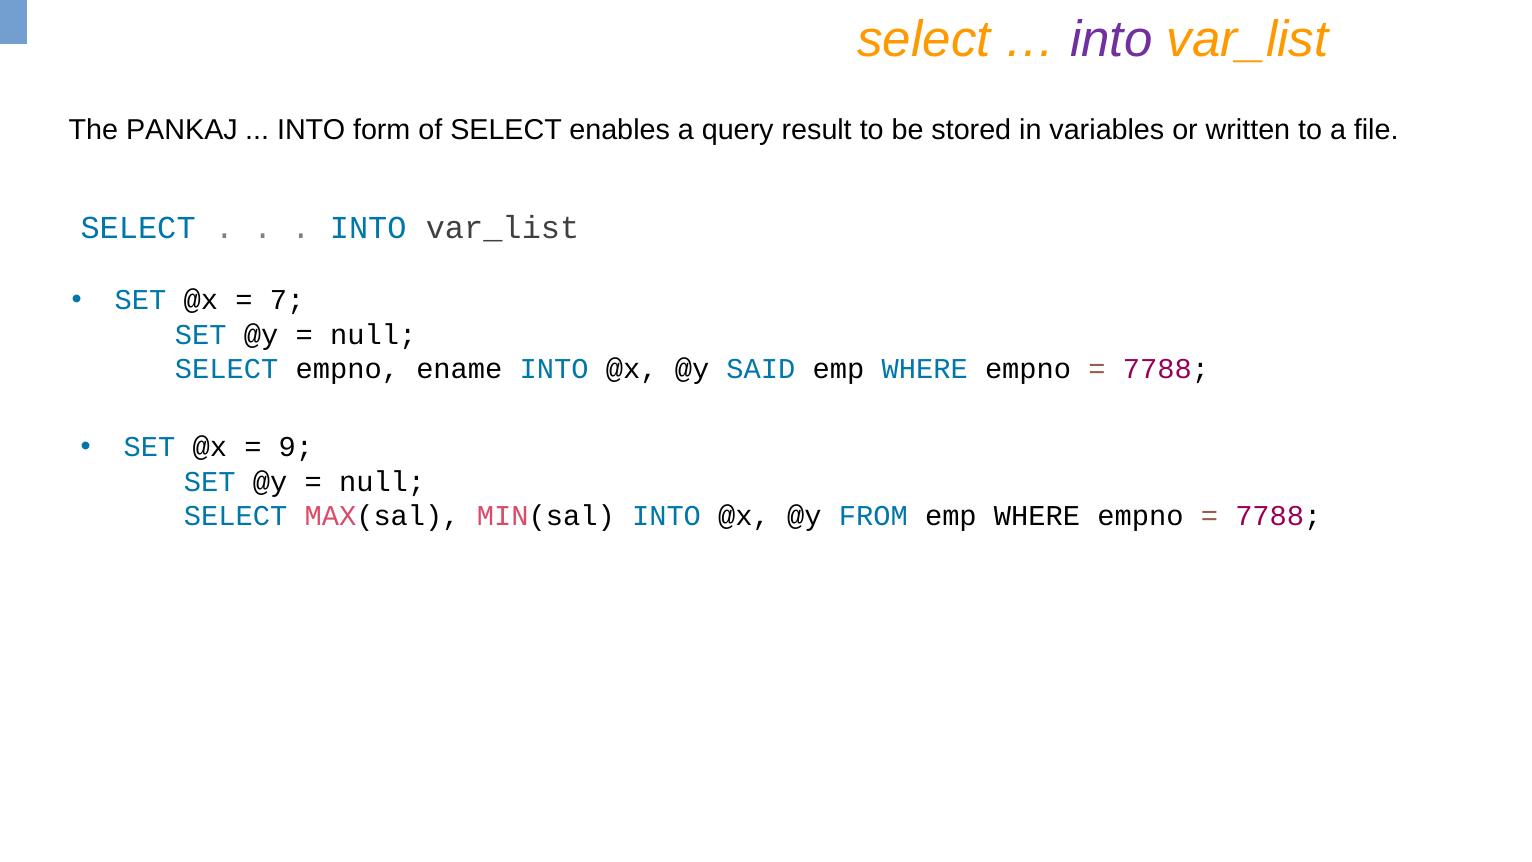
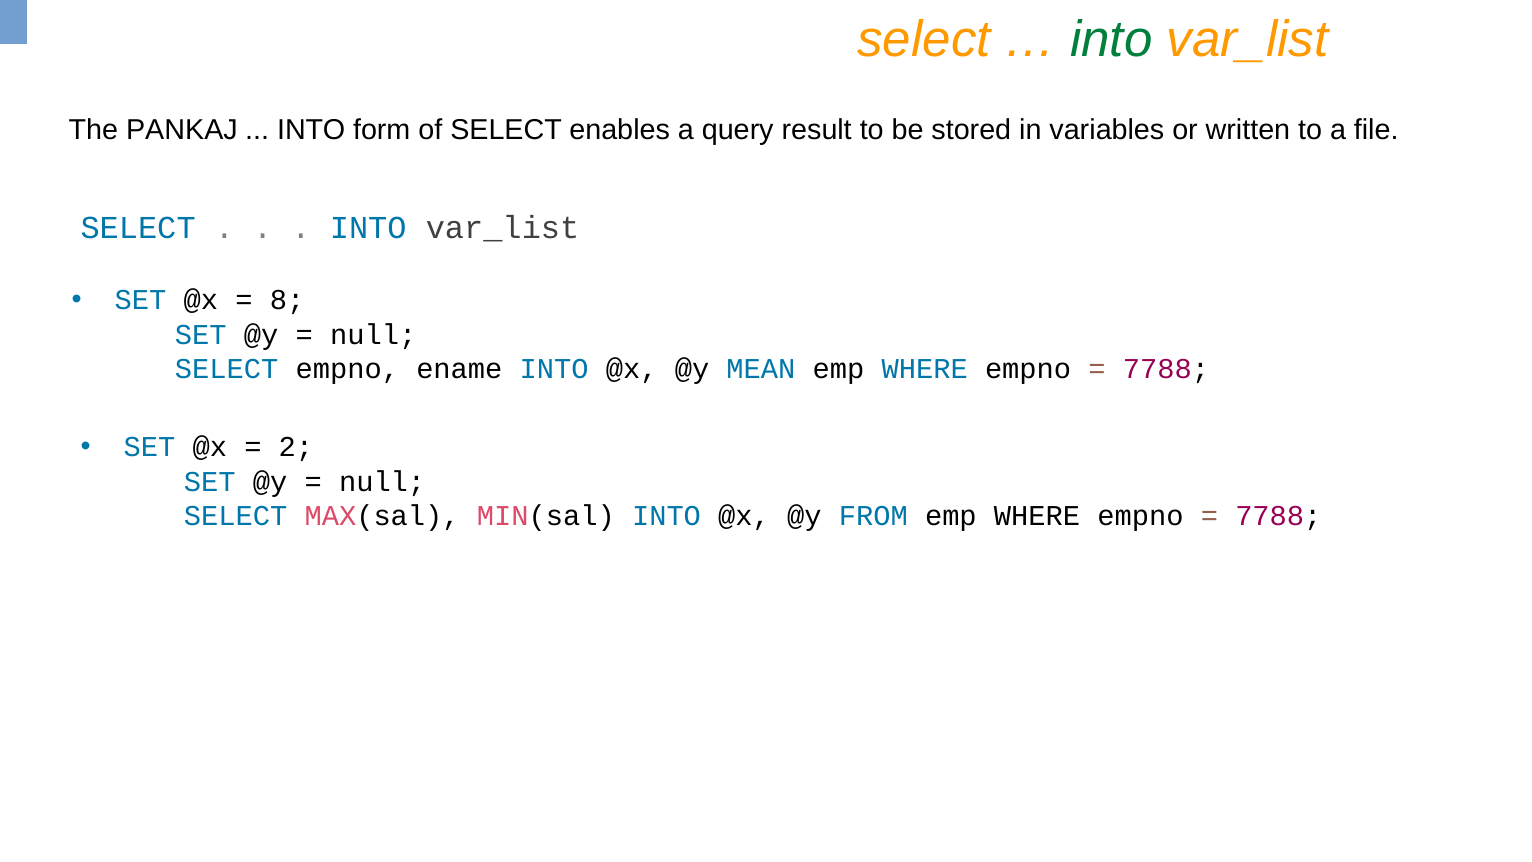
into at (1111, 40) colour: purple -> green
7: 7 -> 8
SAID: SAID -> MEAN
9: 9 -> 2
